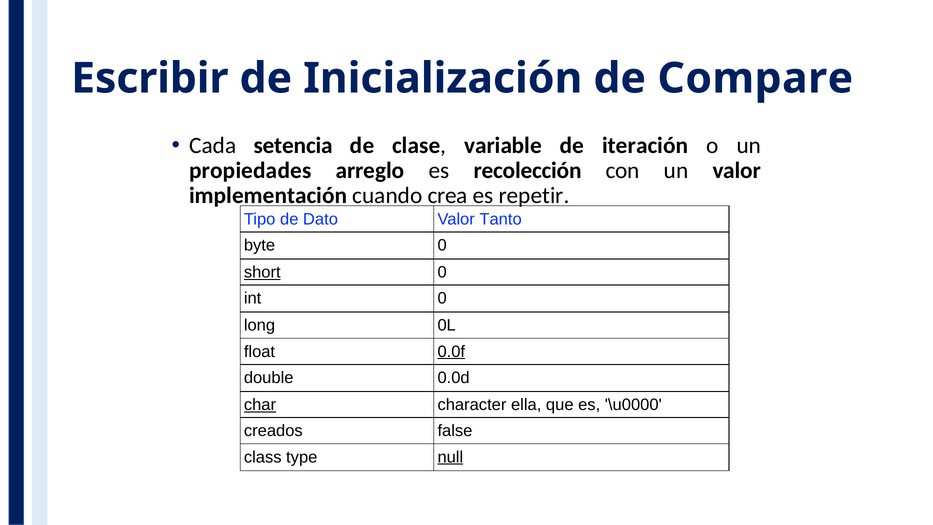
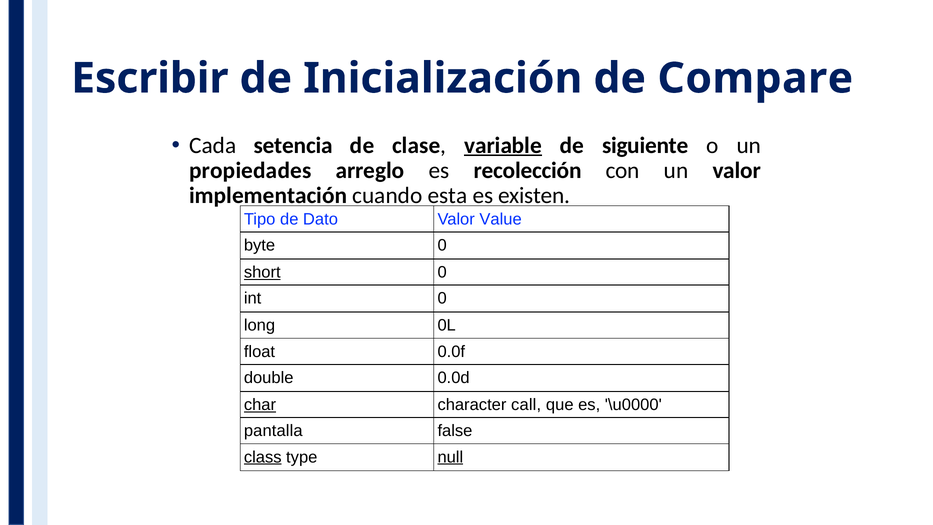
variable underline: none -> present
iteración: iteración -> siguiente
crea: crea -> esta
repetir: repetir -> existen
Tanto: Tanto -> Value
0.0f underline: present -> none
ella: ella -> call
creados: creados -> pantalla
class underline: none -> present
